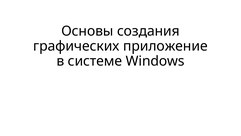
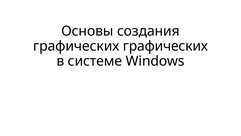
графических приложение: приложение -> графических
